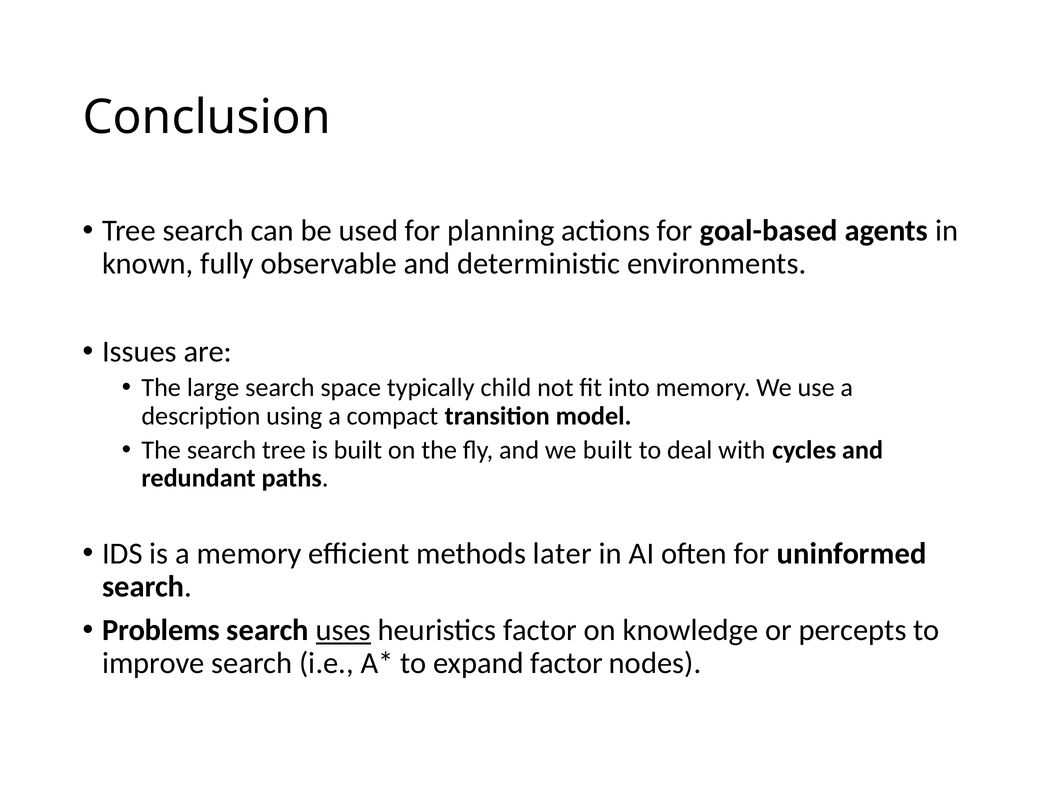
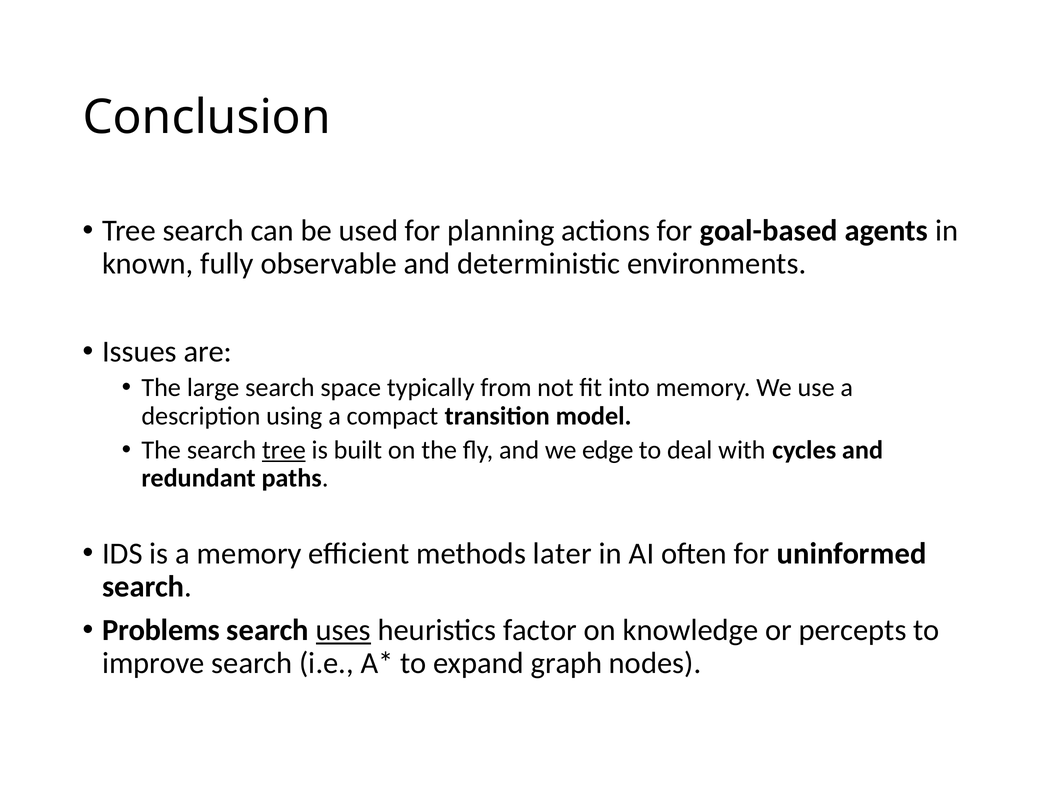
child: child -> from
tree at (284, 450) underline: none -> present
we built: built -> edge
expand factor: factor -> graph
